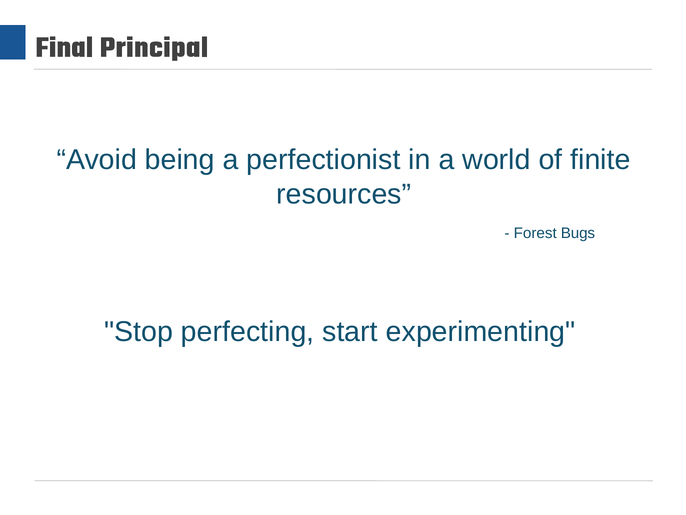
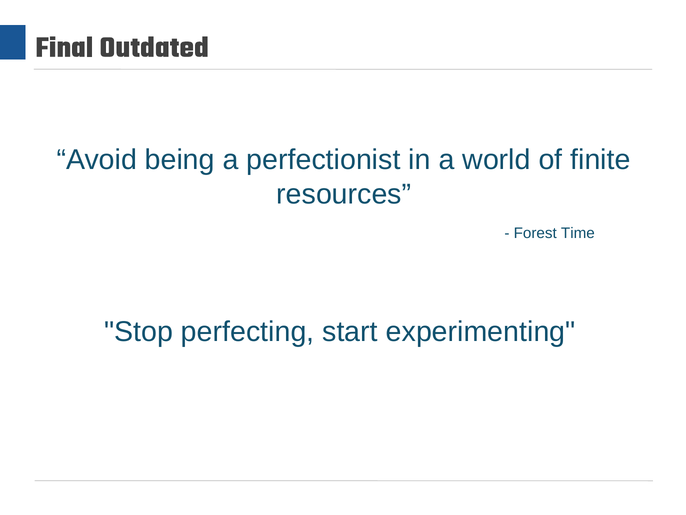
Principal: Principal -> Outdated
Bugs: Bugs -> Time
